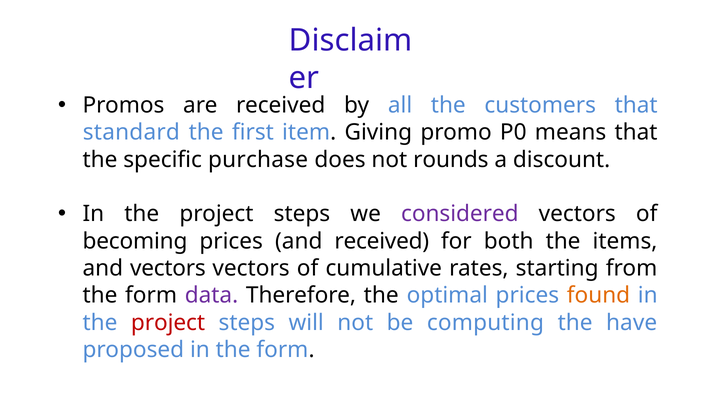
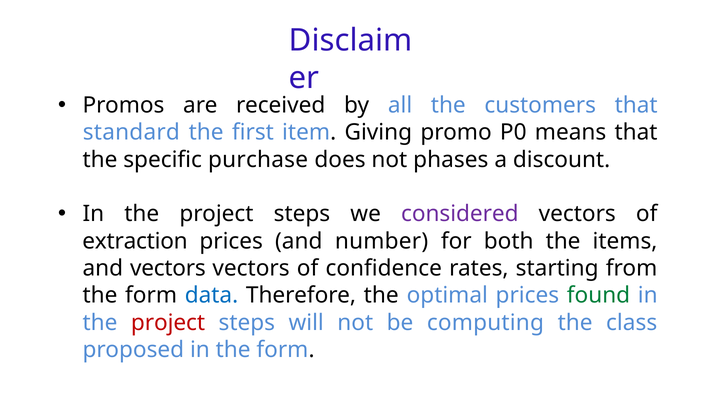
rounds: rounds -> phases
becoming: becoming -> extraction
and received: received -> number
cumulative: cumulative -> confidence
data colour: purple -> blue
found colour: orange -> green
have: have -> class
